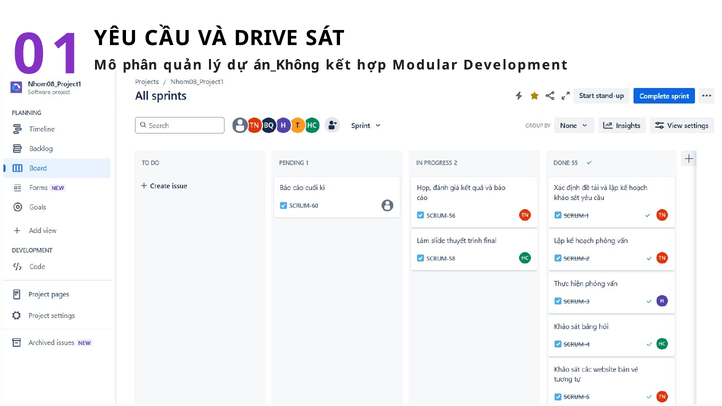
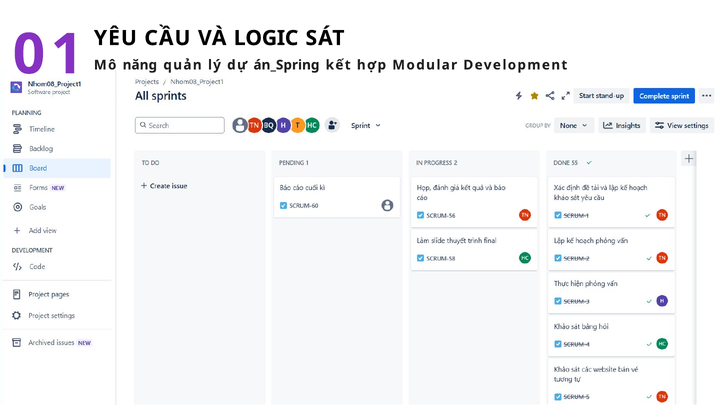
DRIVE: DRIVE -> LOGIC
phân: phân -> năng
án_Không: án_Không -> án_Spring
